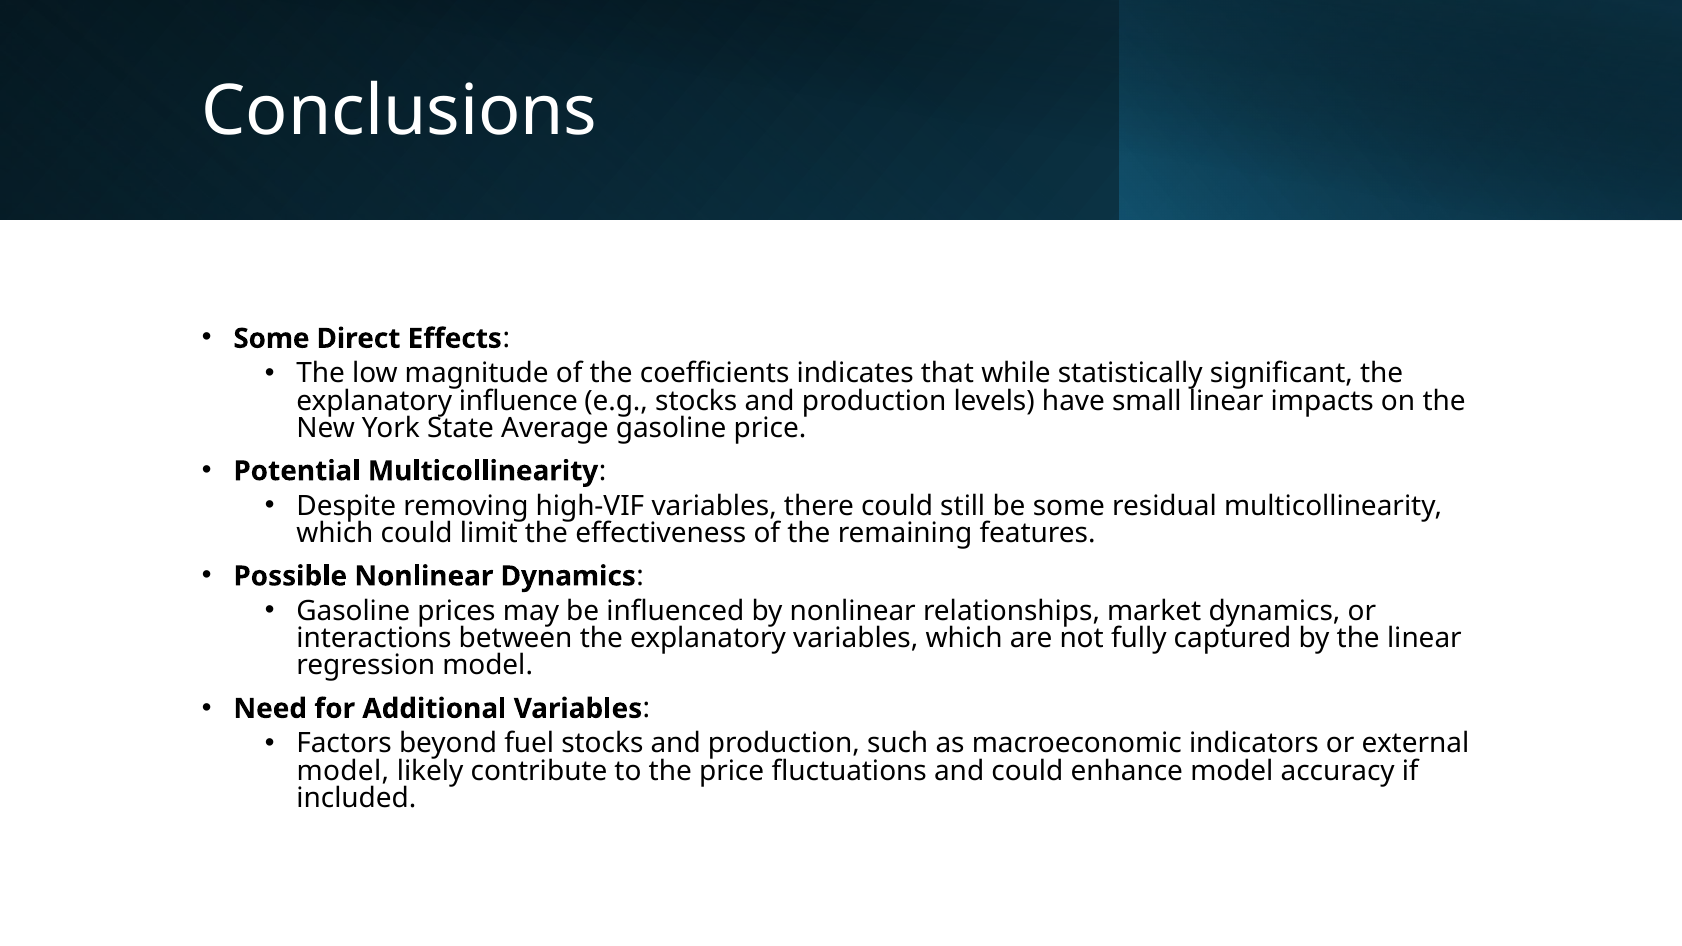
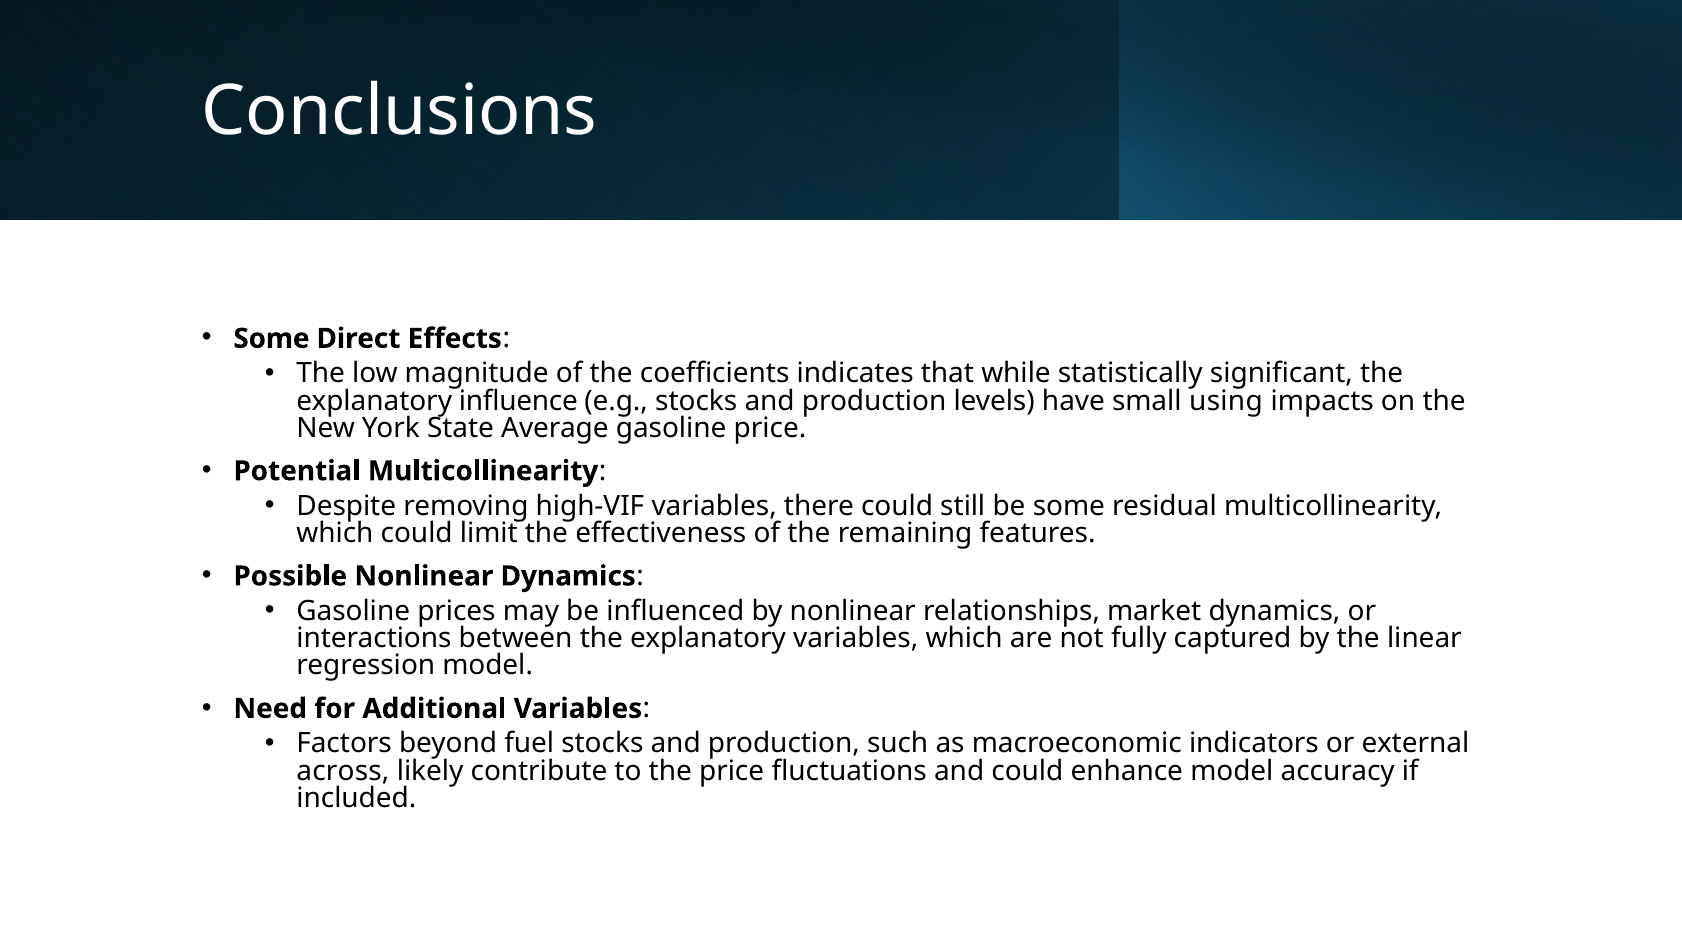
small linear: linear -> using
model at (343, 771): model -> across
